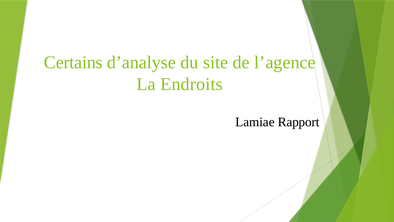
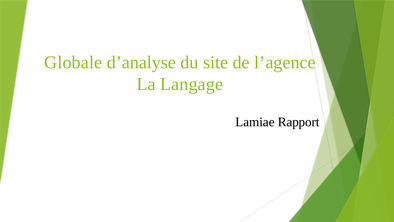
Certains: Certains -> Globale
Endroits: Endroits -> Langage
